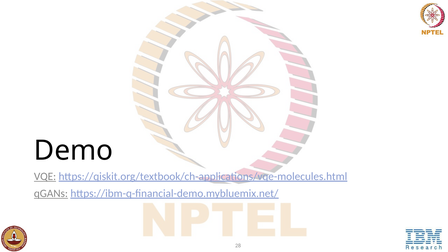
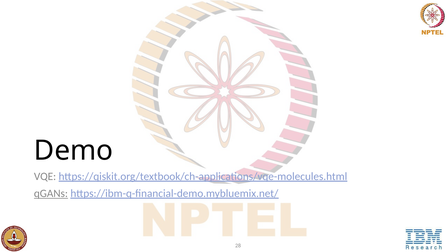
VQE underline: present -> none
